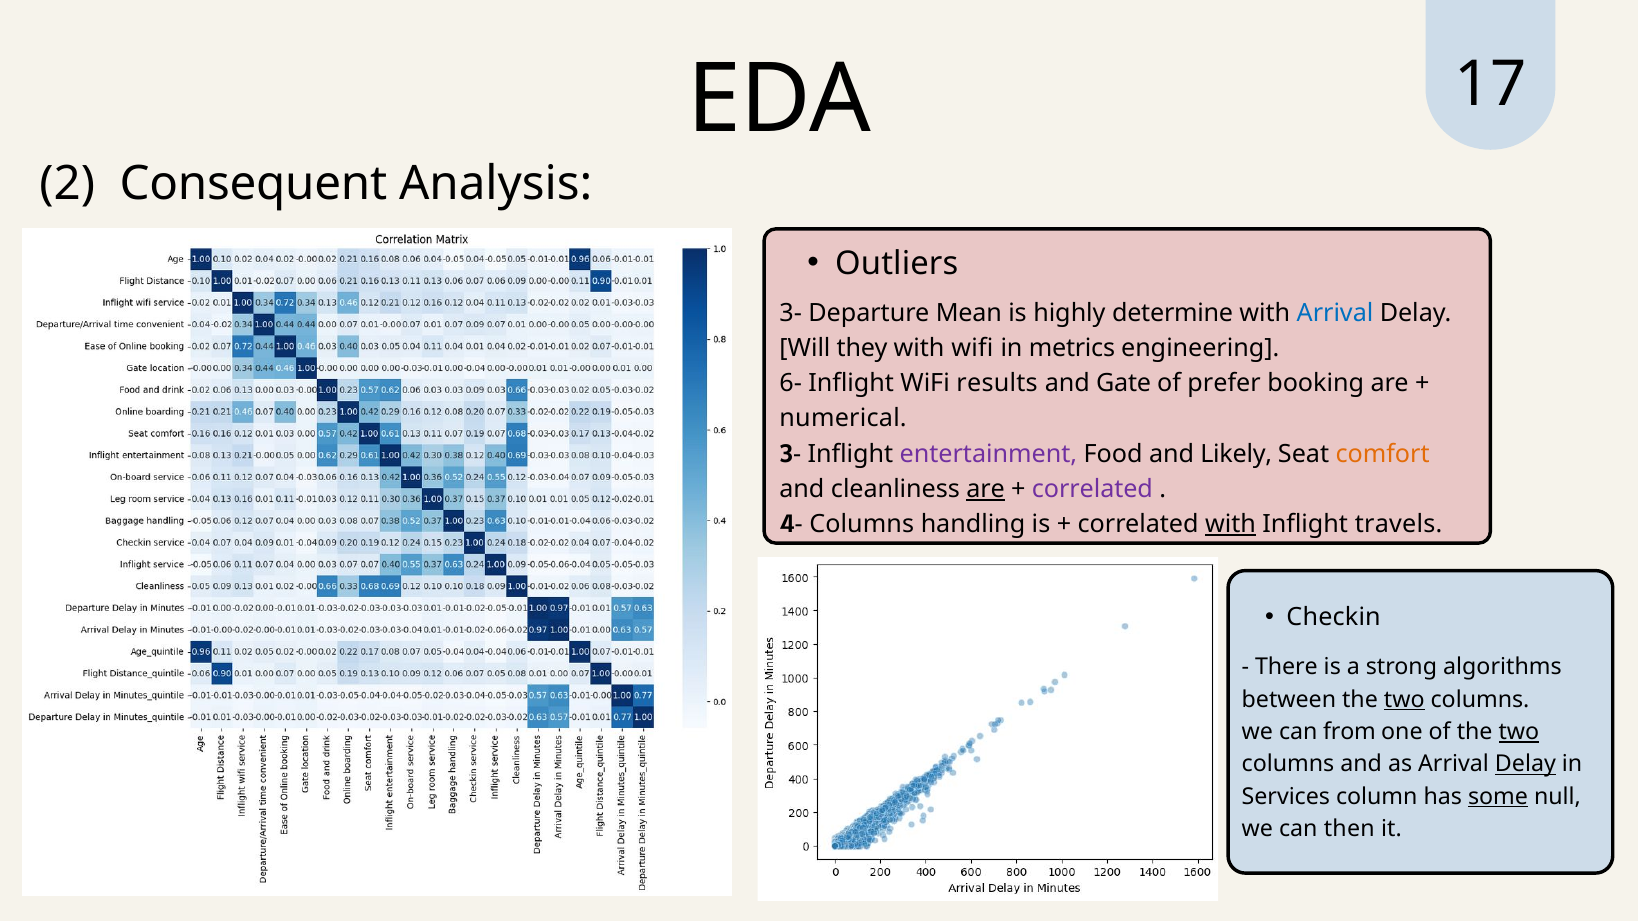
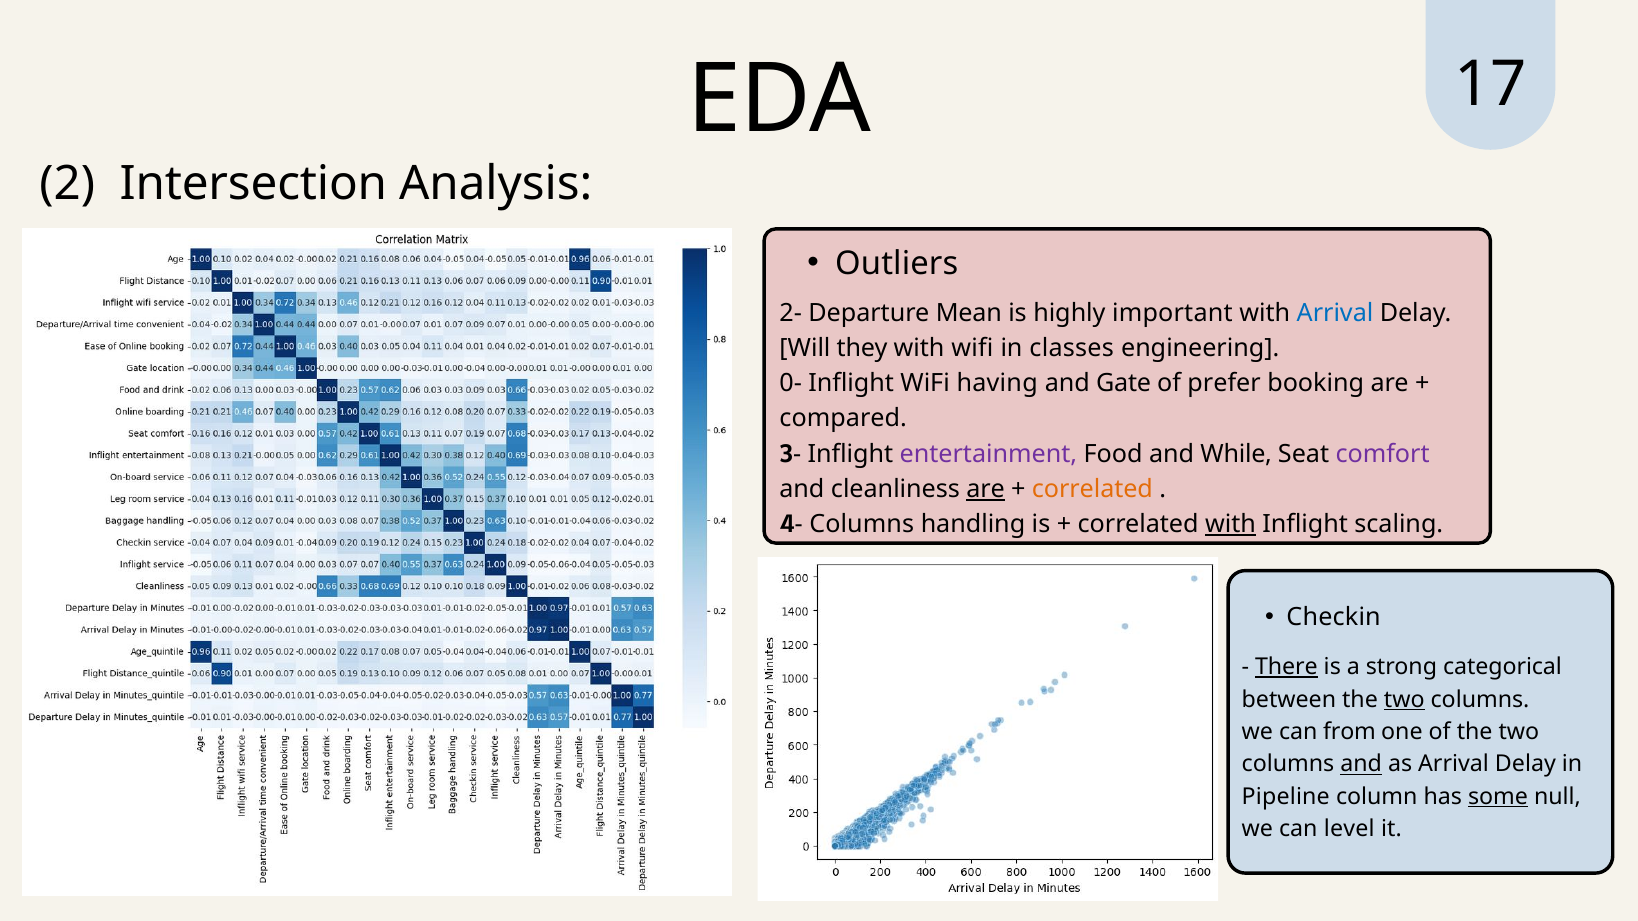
Consequent: Consequent -> Intersection
3- at (791, 313): 3- -> 2-
determine: determine -> important
metrics: metrics -> classes
6-: 6- -> 0-
results: results -> having
numerical: numerical -> compared
Likely: Likely -> While
comfort colour: orange -> purple
correlated at (1092, 489) colour: purple -> orange
travels: travels -> scaling
There underline: none -> present
algorithms: algorithms -> categorical
two at (1519, 732) underline: present -> none
and at (1361, 765) underline: none -> present
Delay at (1525, 765) underline: present -> none
Services: Services -> Pipeline
then: then -> level
